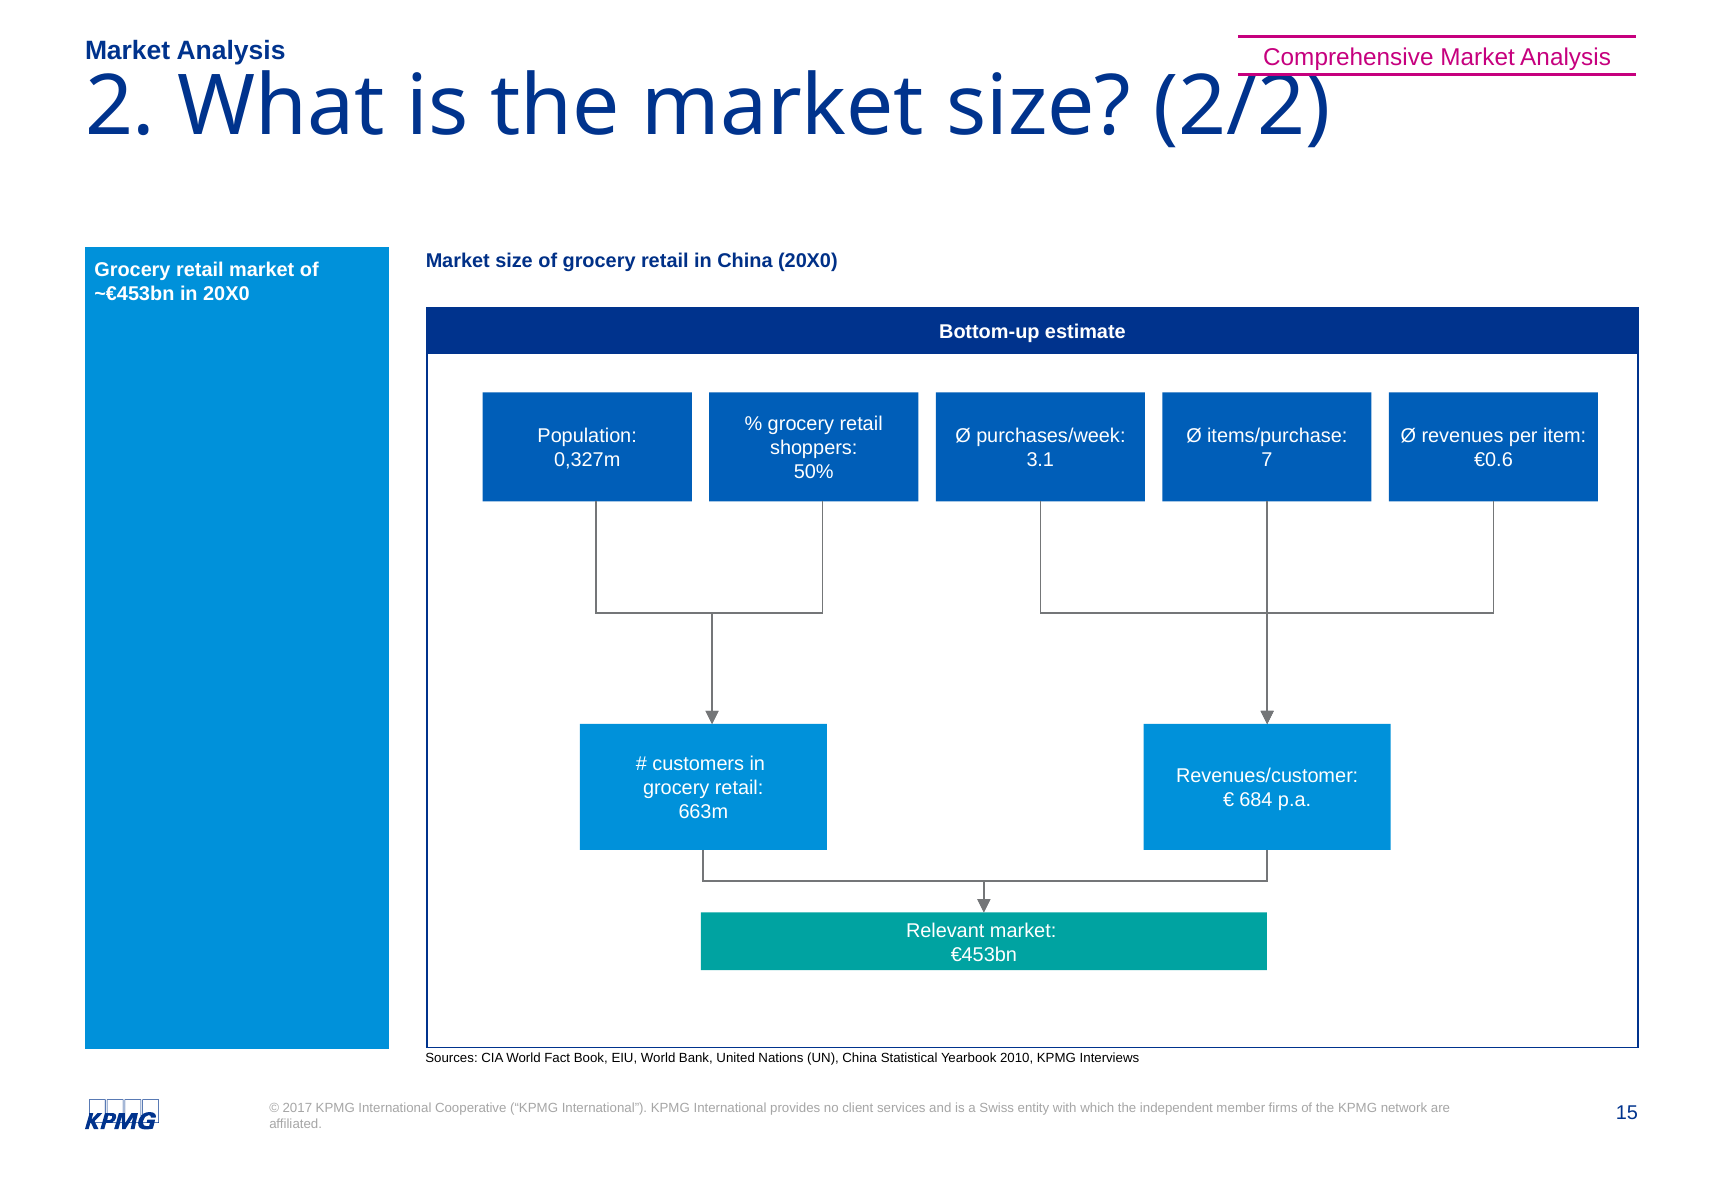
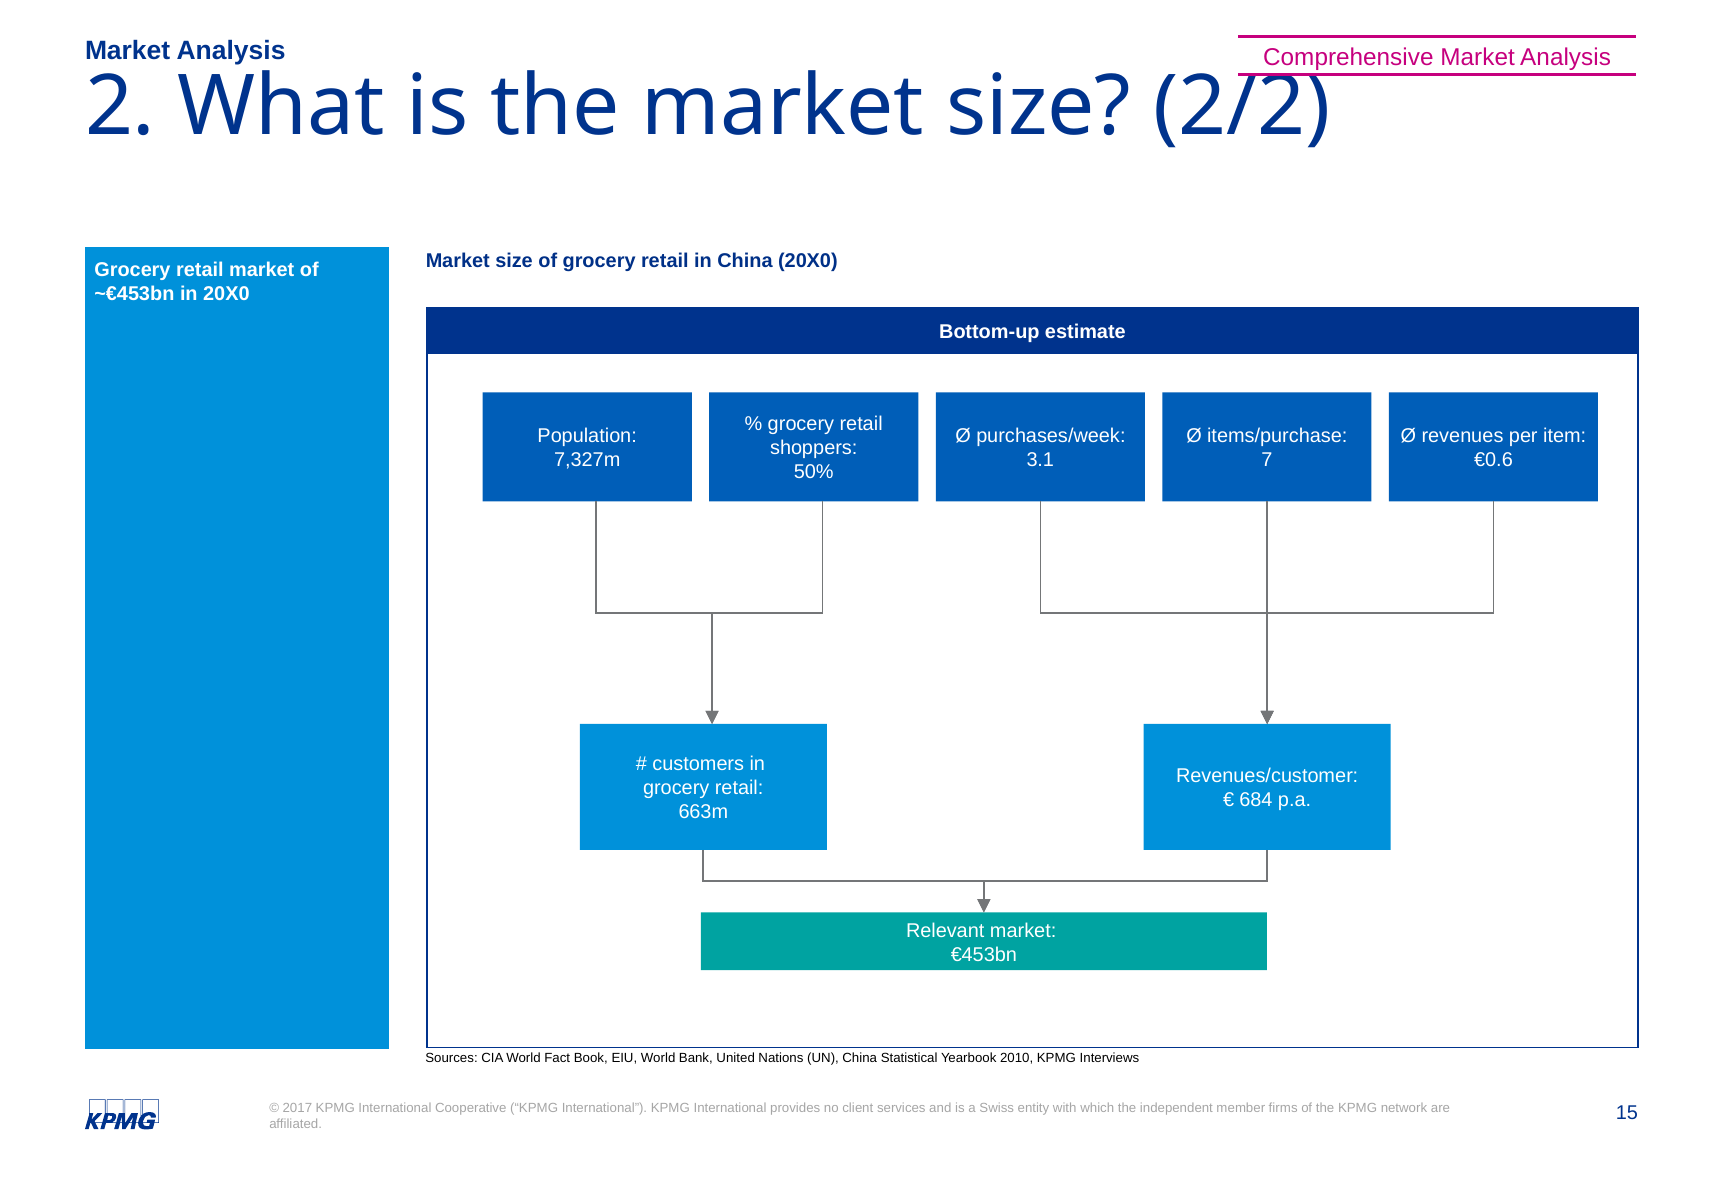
0,327m: 0,327m -> 7,327m
